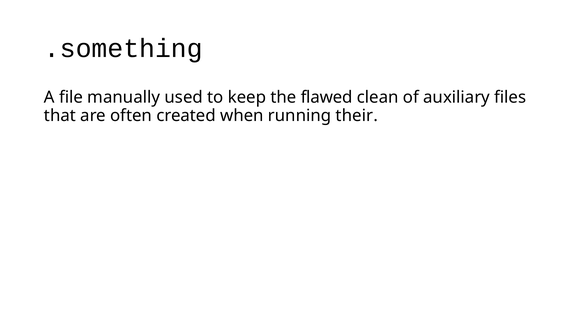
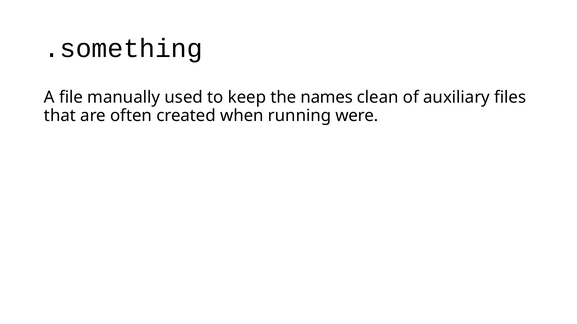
flawed: flawed -> names
their: their -> were
